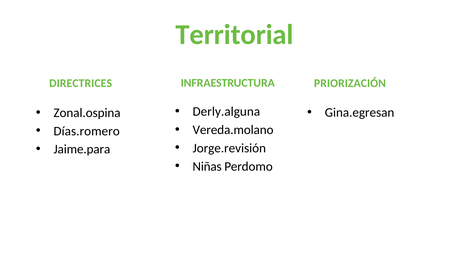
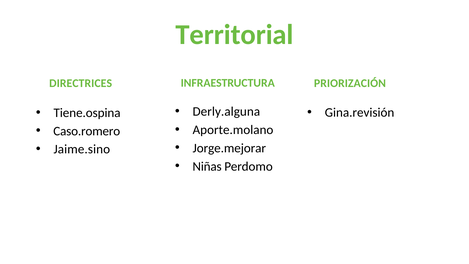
Gina.egresan: Gina.egresan -> Gina.revisión
Zonal.ospina: Zonal.ospina -> Tiene.ospina
Vereda.molano: Vereda.molano -> Aporte.molano
Días.romero: Días.romero -> Caso.romero
Jorge.revisión: Jorge.revisión -> Jorge.mejorar
Jaime.para: Jaime.para -> Jaime.sino
